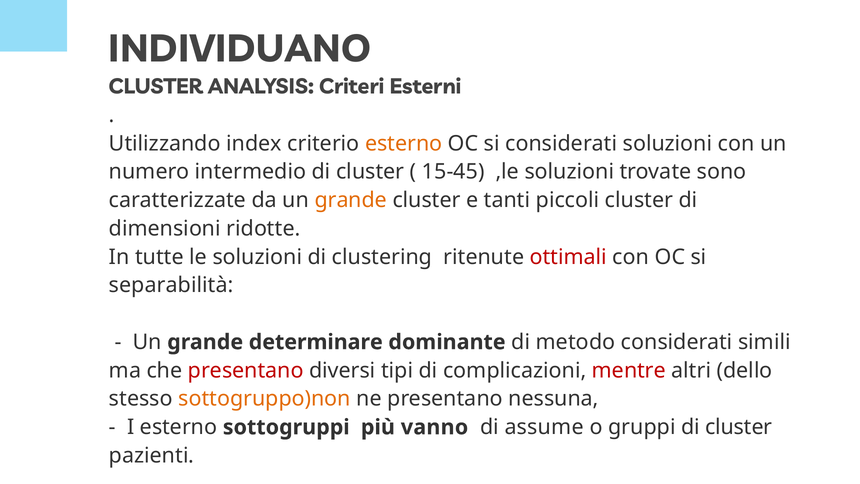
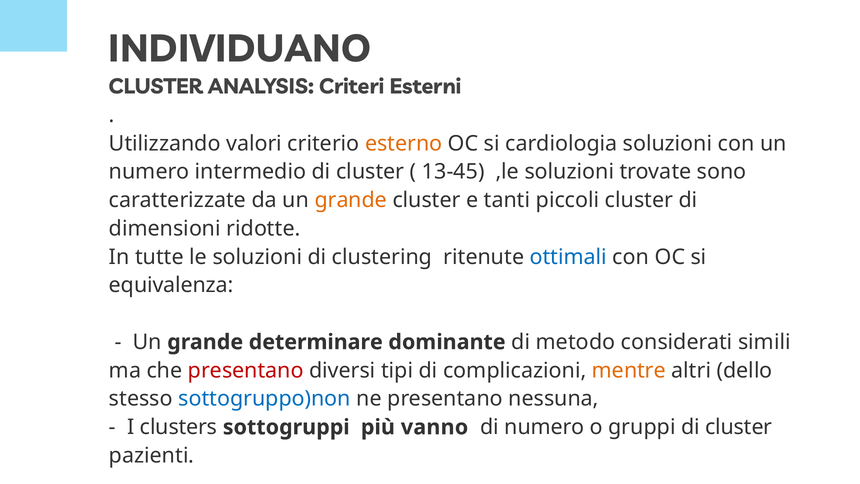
index: index -> valori
si considerati: considerati -> cardiologia
15-45: 15-45 -> 13-45
ottimali colour: red -> blue
separabilità: separabilità -> equivalenza
mentre colour: red -> orange
sottogruppo)non colour: orange -> blue
I esterno: esterno -> clusters
di assume: assume -> numero
